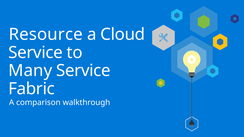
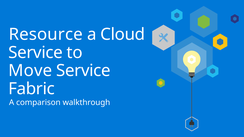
Many: Many -> Move
